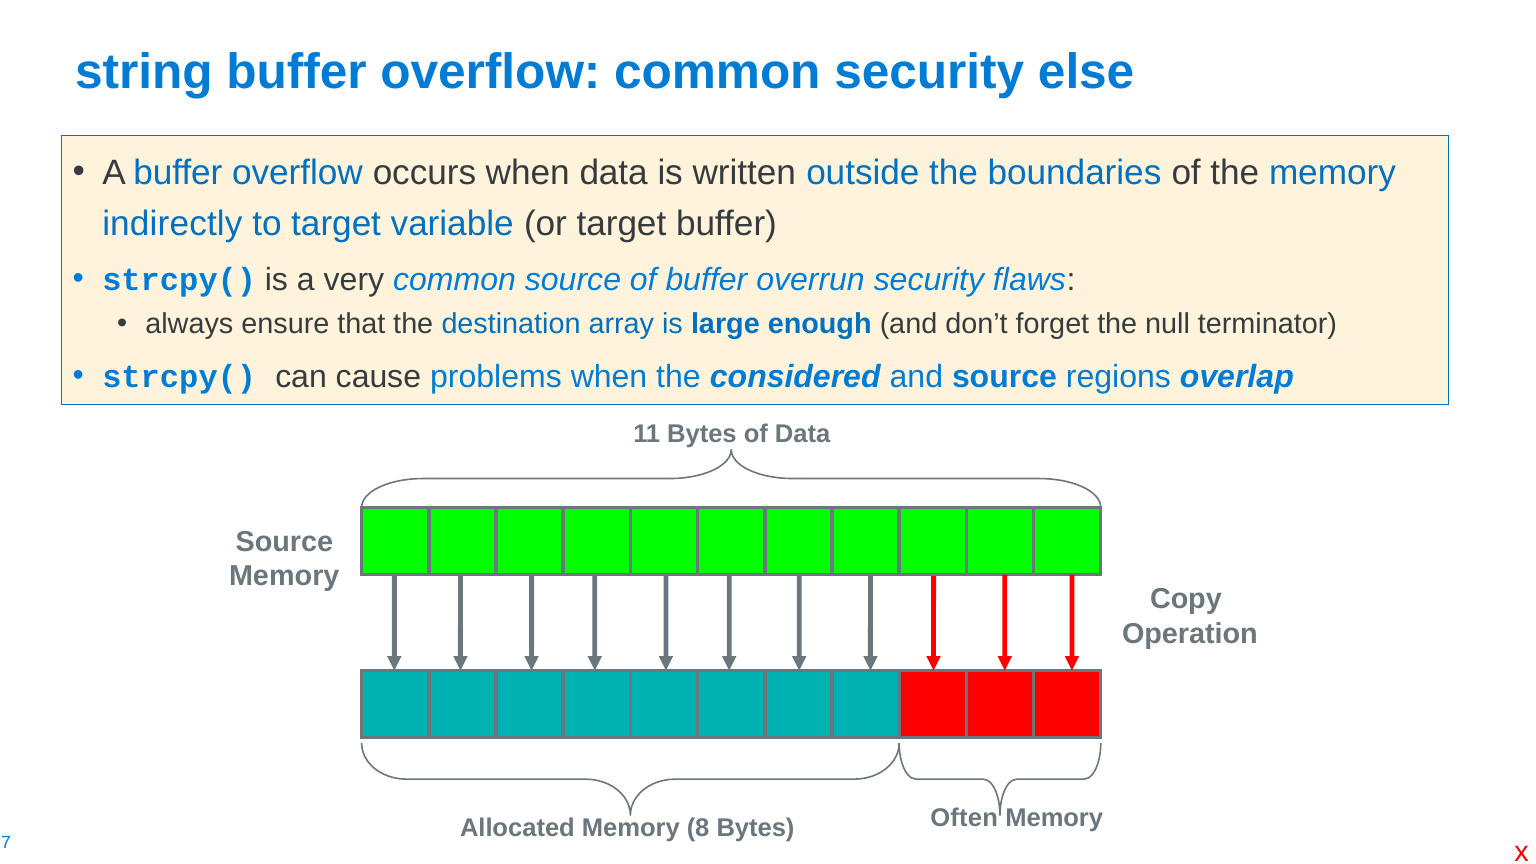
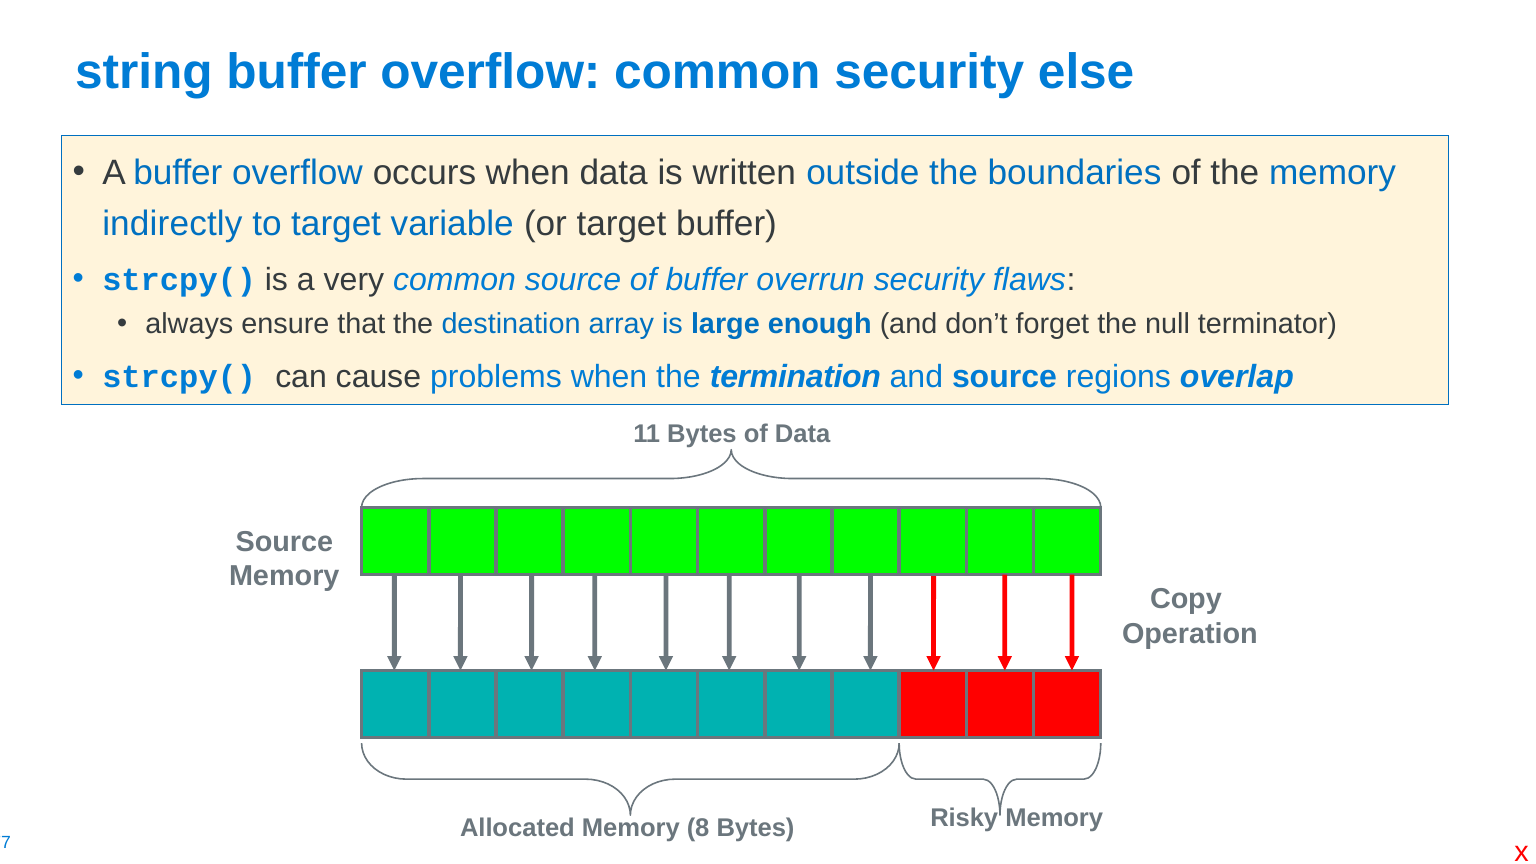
considered: considered -> termination
Often: Often -> Risky
